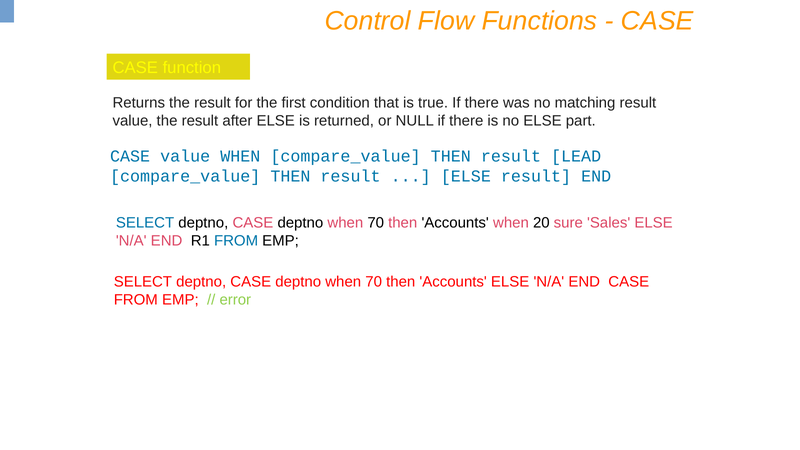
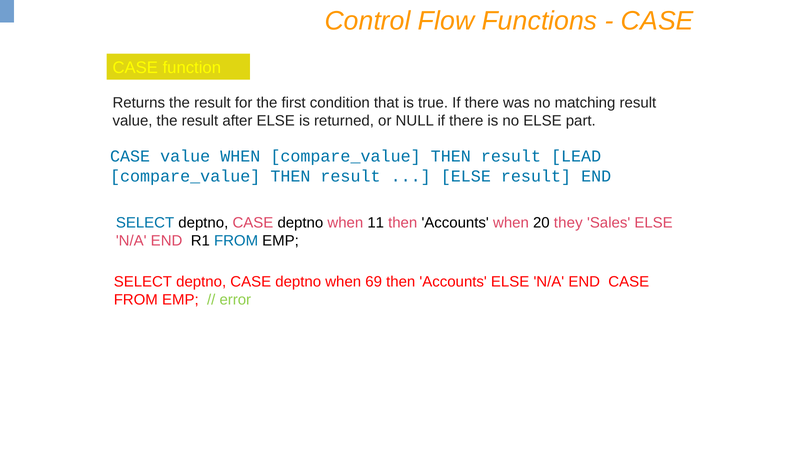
70 at (376, 223): 70 -> 11
sure: sure -> they
70 at (374, 282): 70 -> 69
